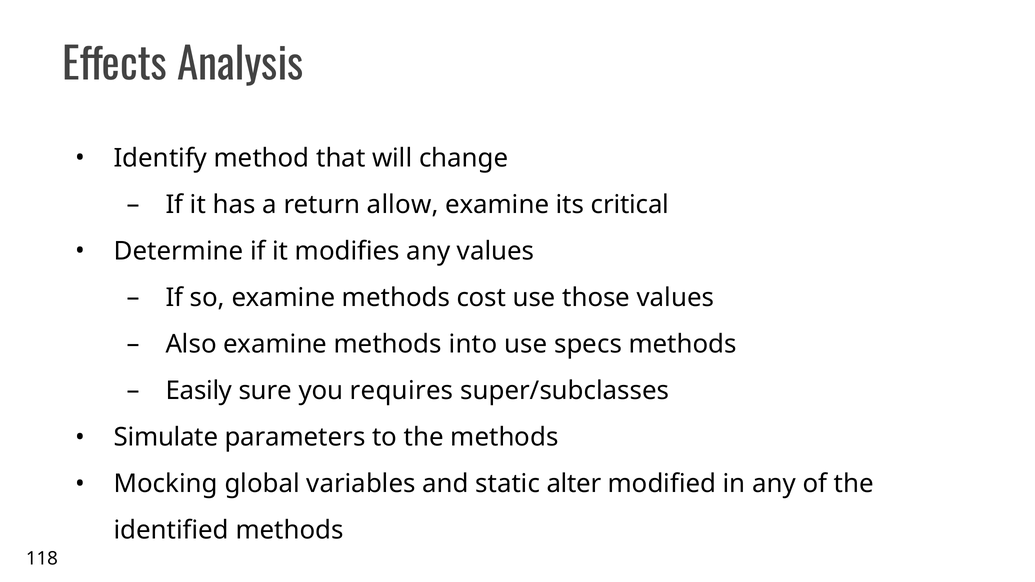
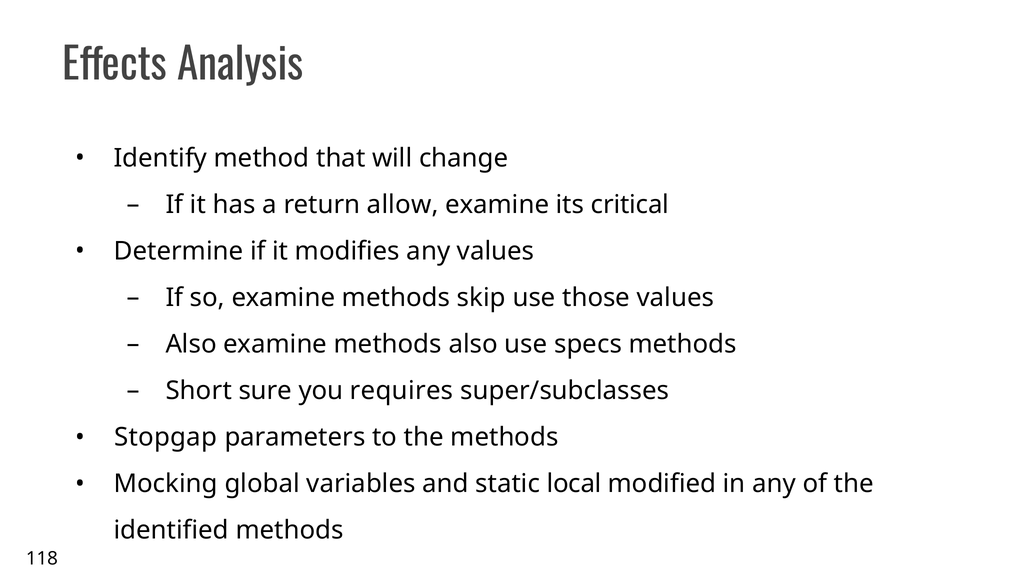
cost: cost -> skip
methods into: into -> also
Easily: Easily -> Short
Simulate: Simulate -> Stopgap
alter: alter -> local
